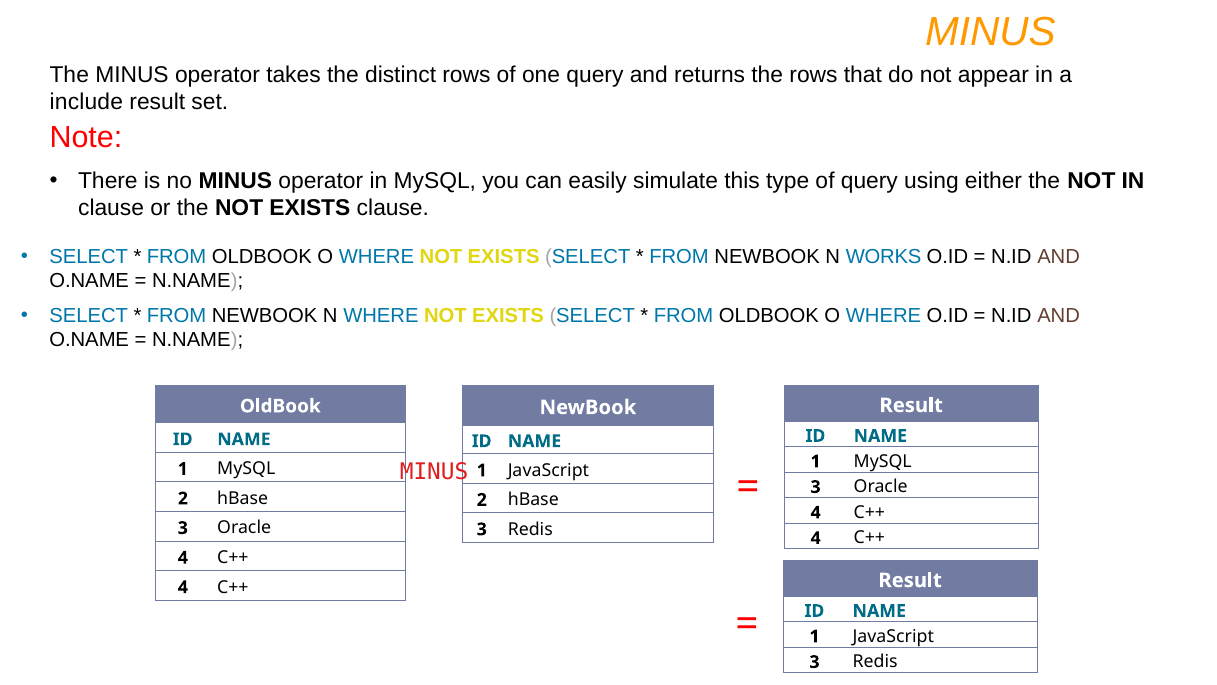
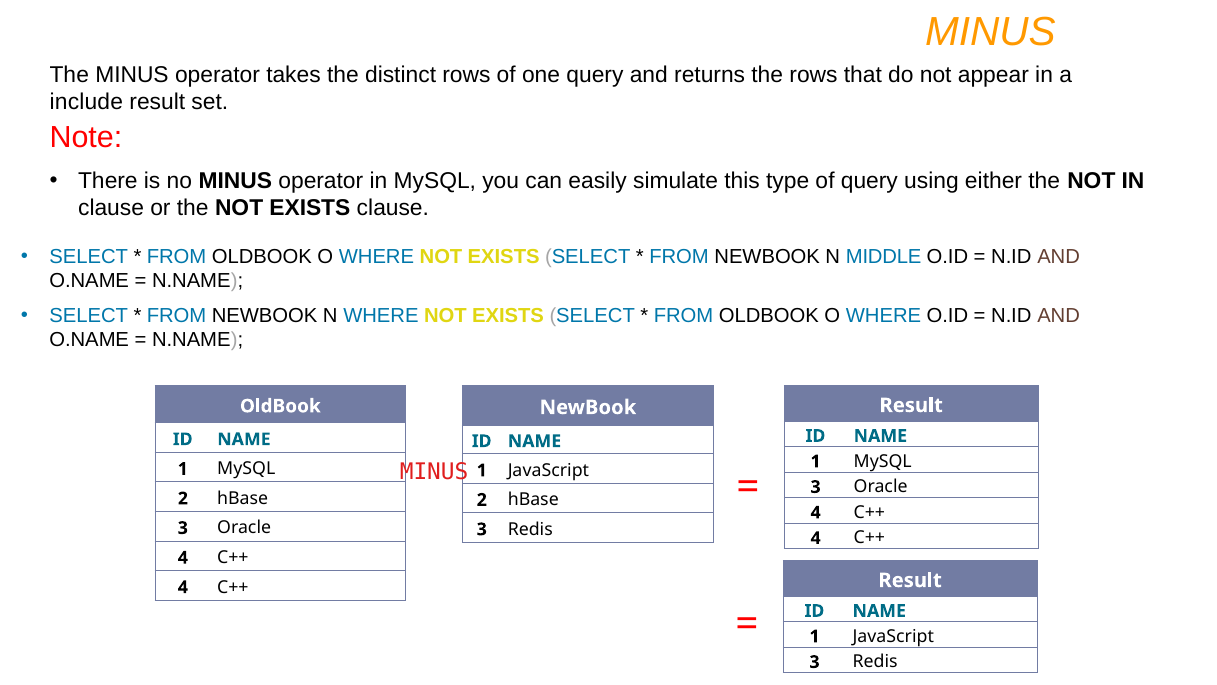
WORKS: WORKS -> MIDDLE
